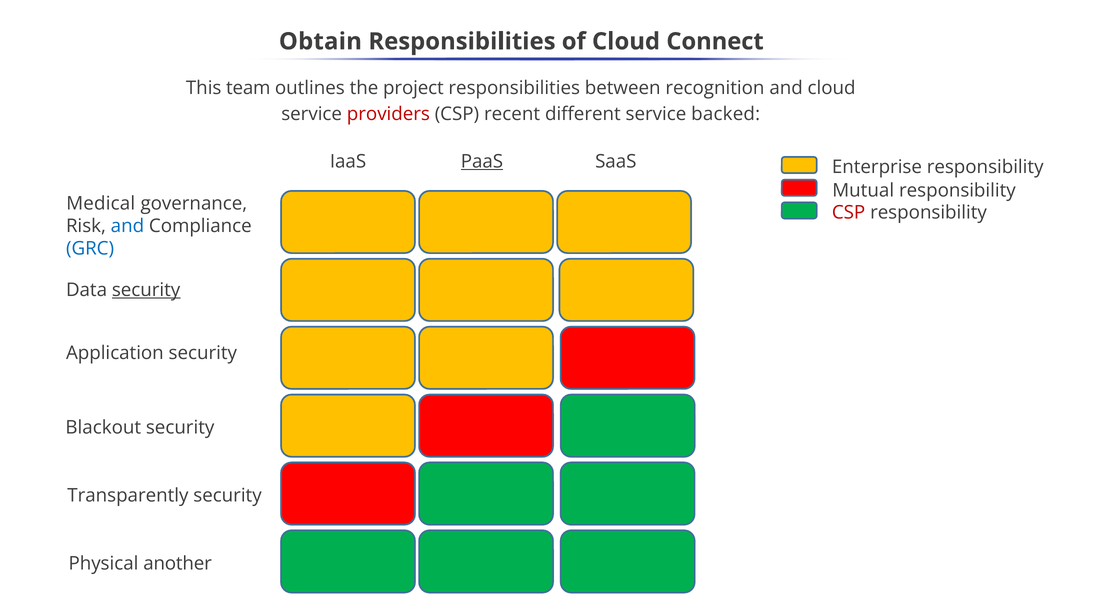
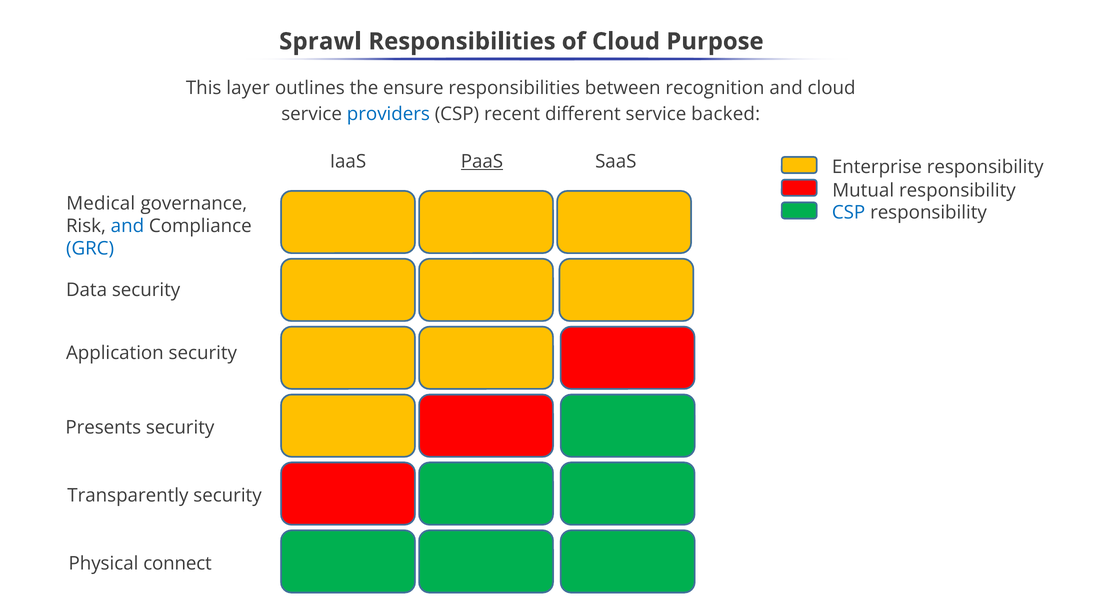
Obtain: Obtain -> Sprawl
Connect: Connect -> Purpose
team: team -> layer
project: project -> ensure
providers colour: red -> blue
CSP at (849, 213) colour: red -> blue
security at (146, 290) underline: present -> none
Blackout: Blackout -> Presents
another: another -> connect
